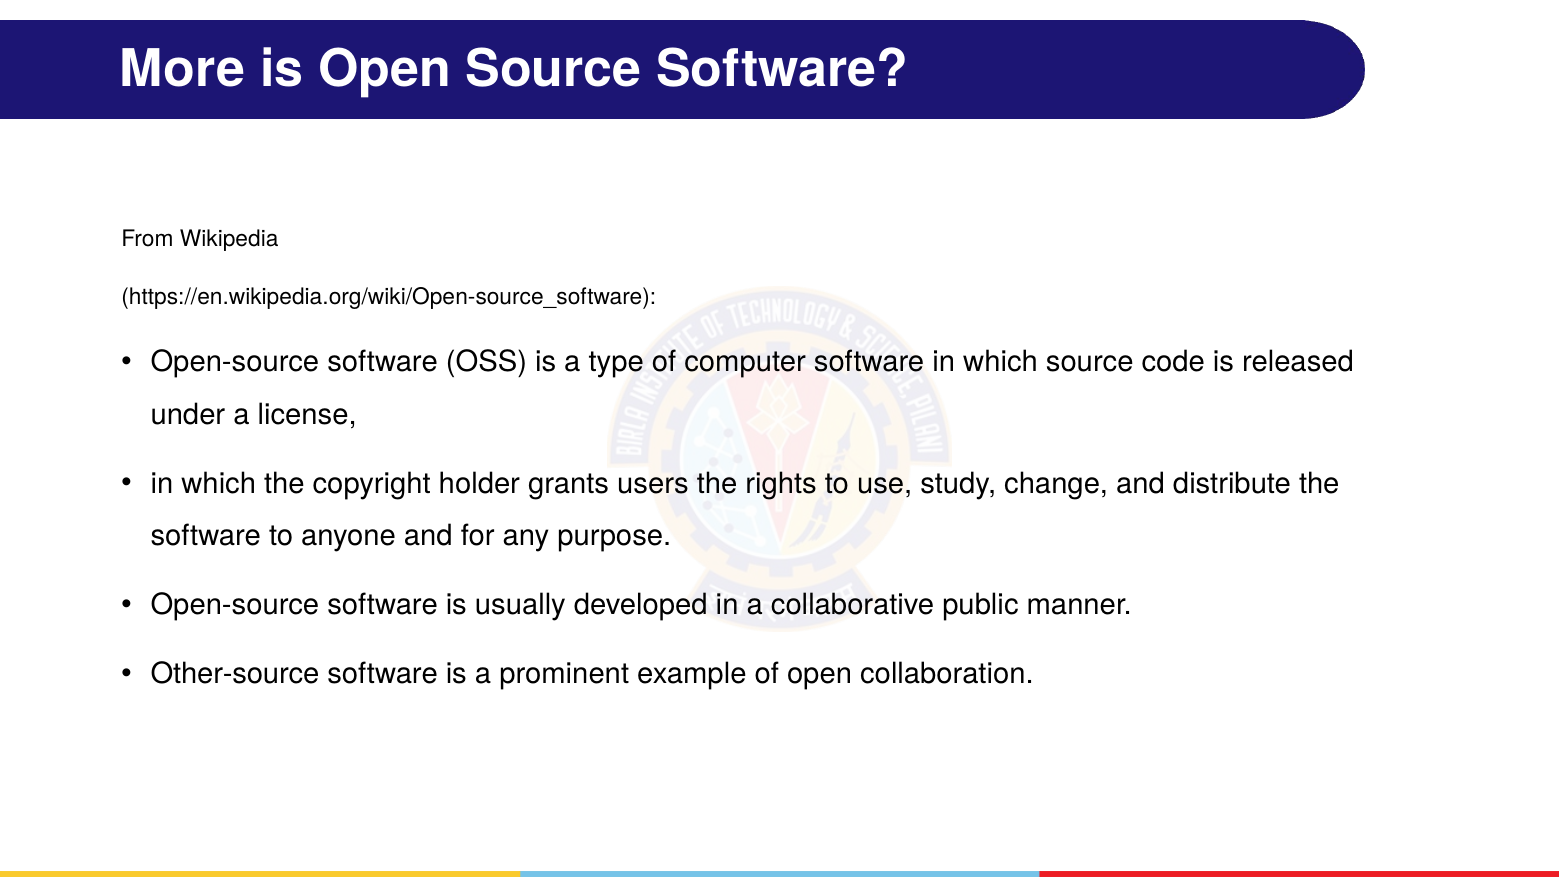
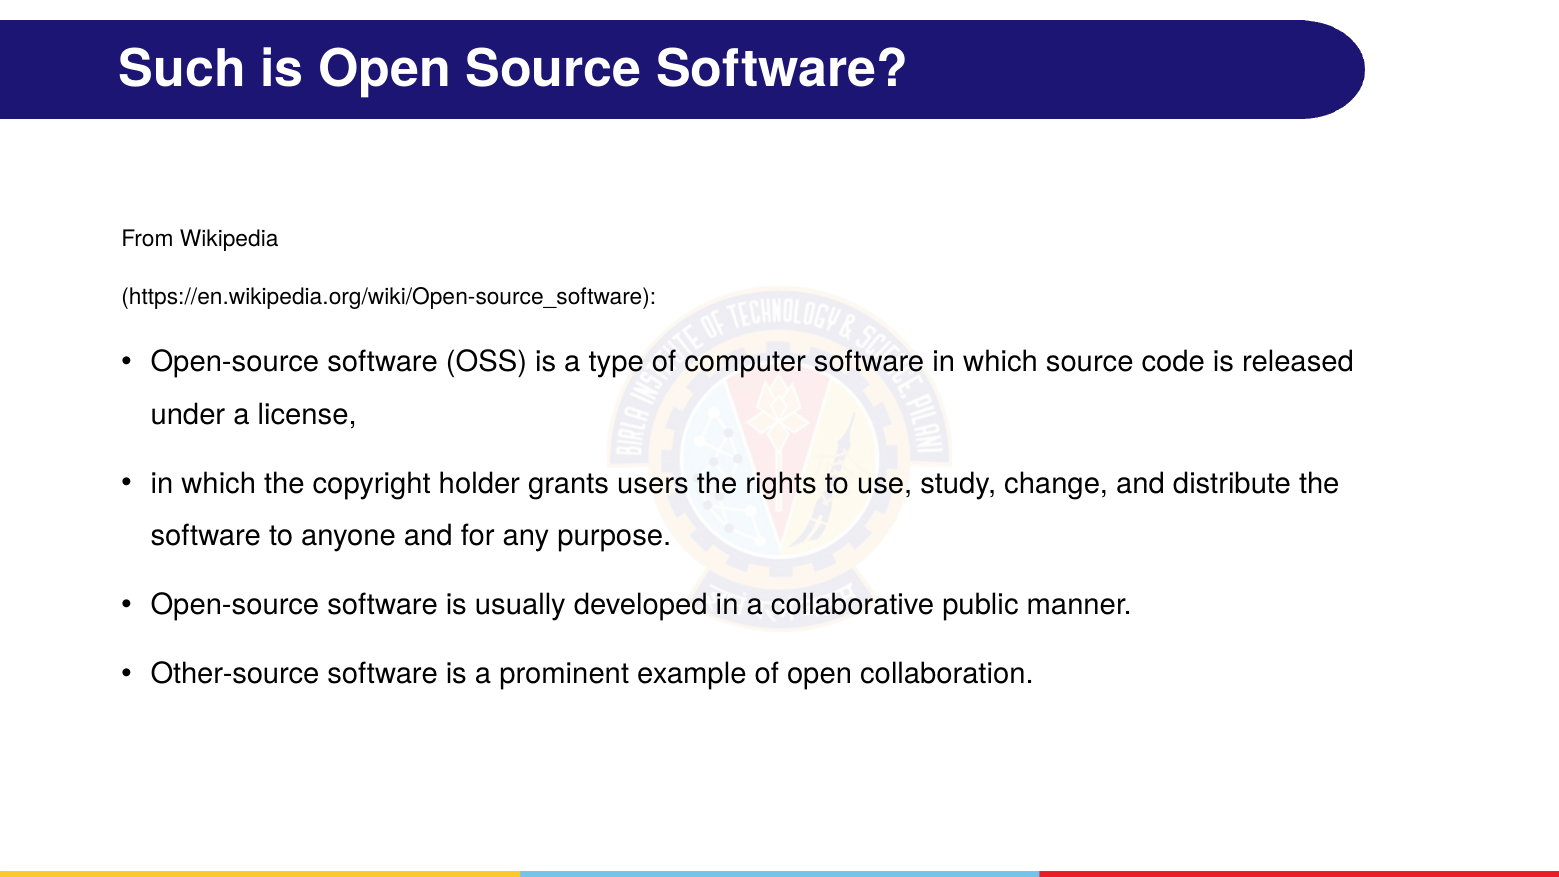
More: More -> Such
